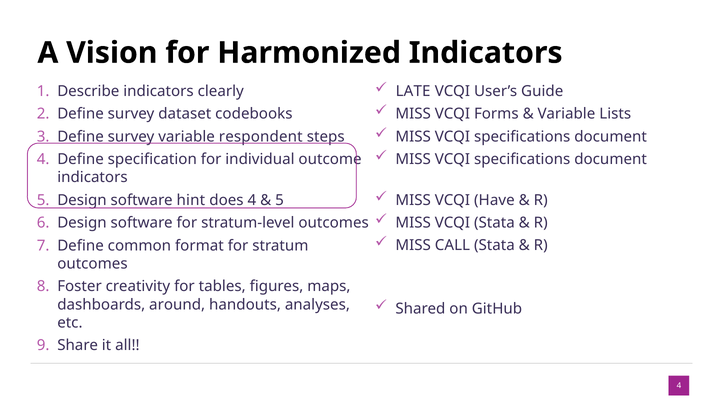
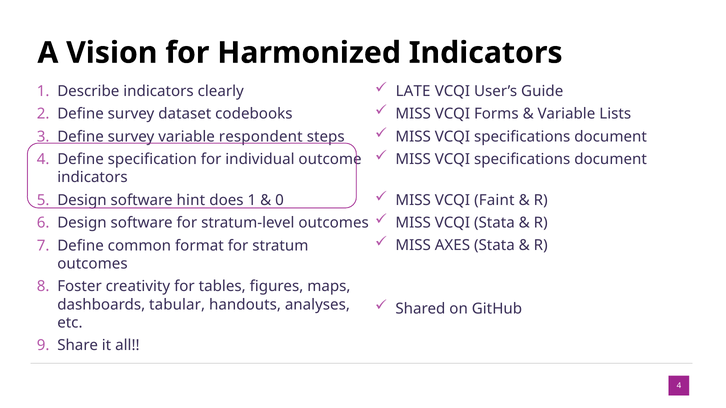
Have: Have -> Faint
does 4: 4 -> 1
5 at (280, 200): 5 -> 0
CALL: CALL -> AXES
around: around -> tabular
